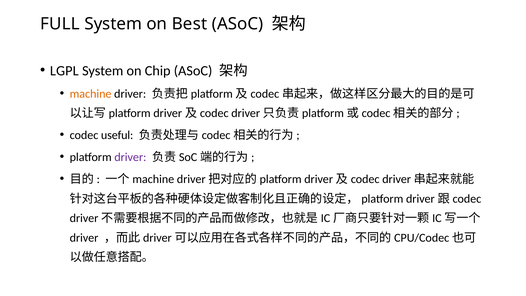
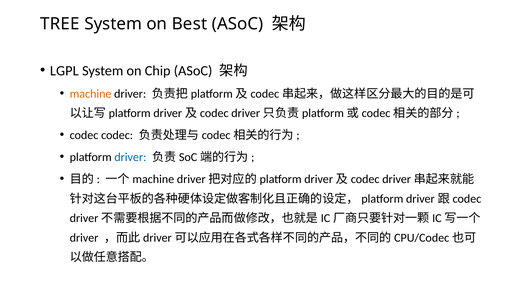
FULL: FULL -> TREE
codec useful: useful -> codec
driver at (130, 157) colour: purple -> blue
